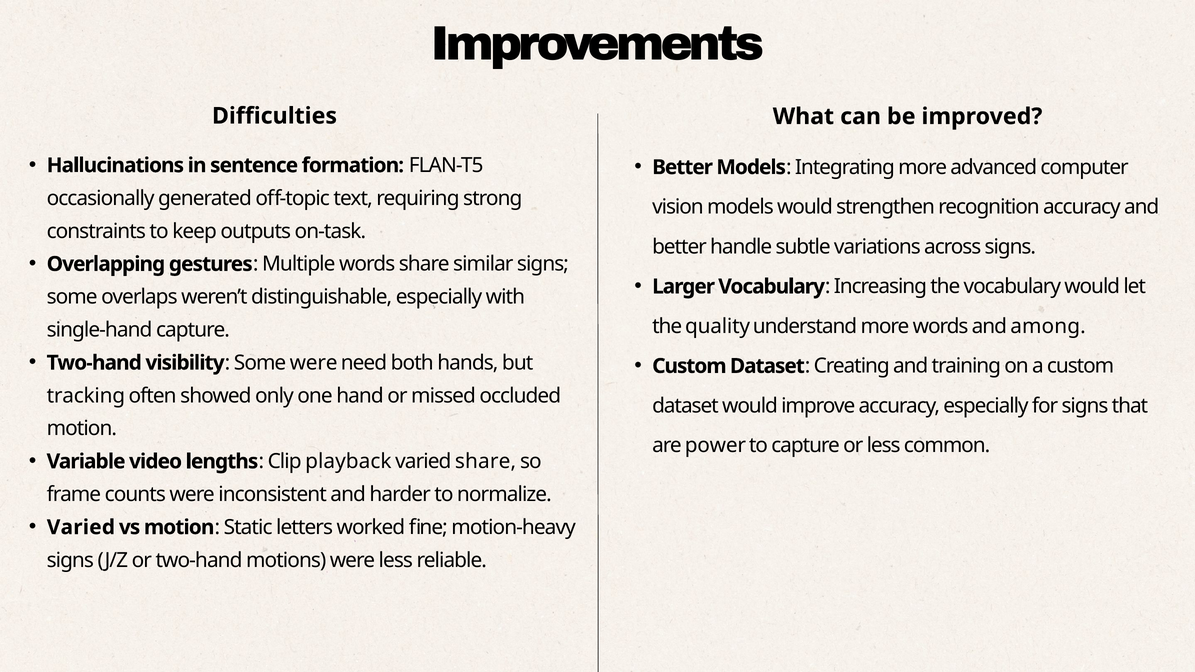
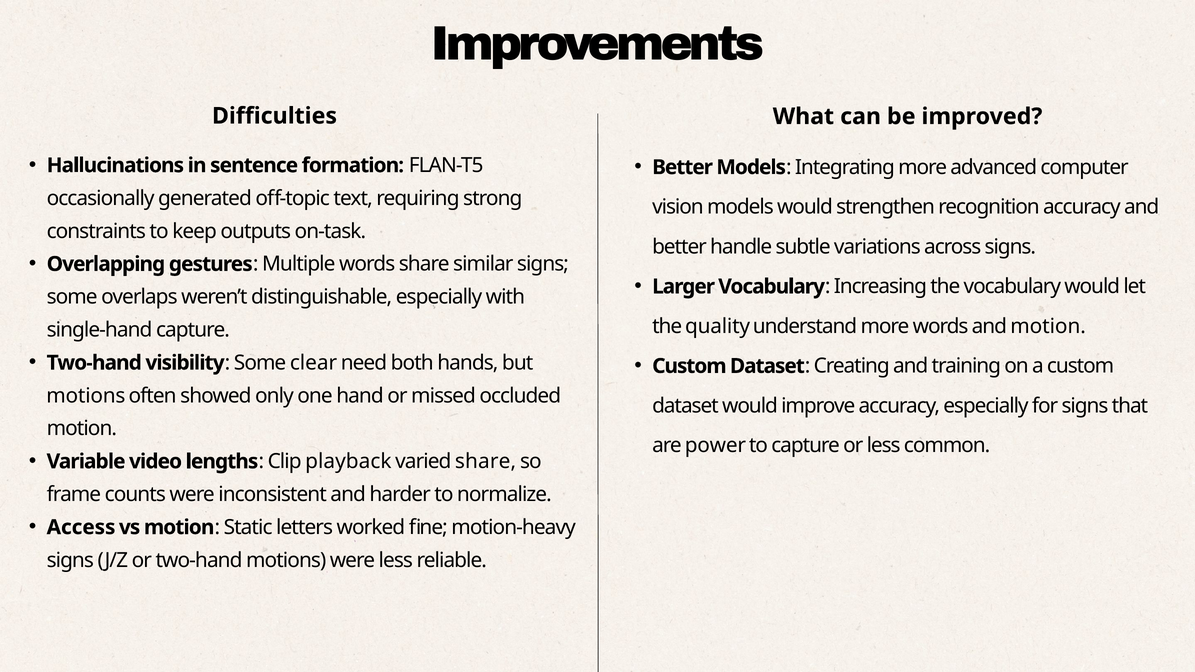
and among: among -> motion
Some were: were -> clear
tracking at (86, 396): tracking -> motions
Varied at (81, 527): Varied -> Access
